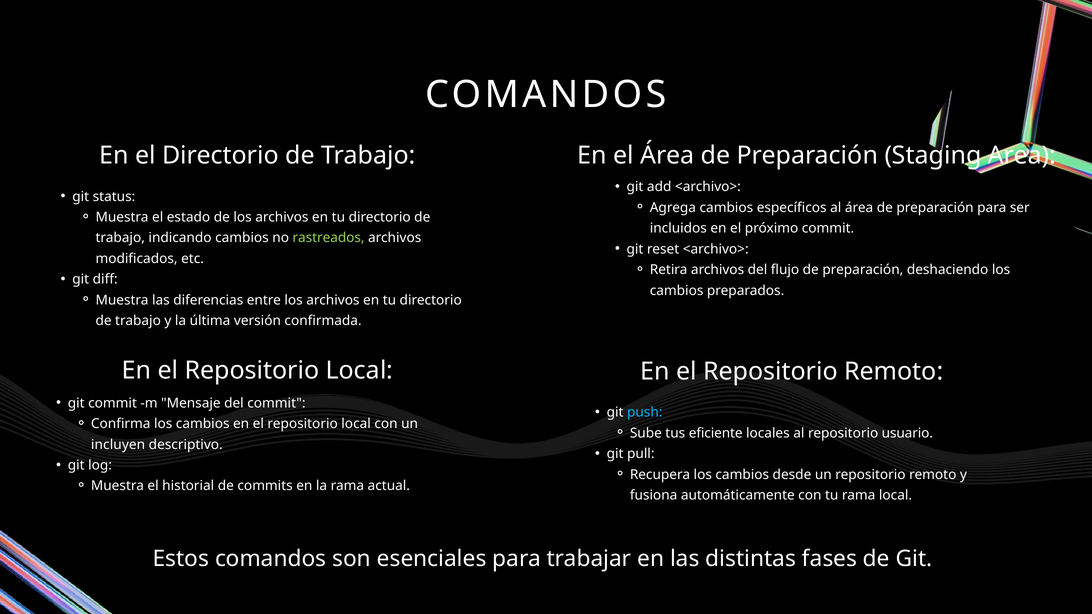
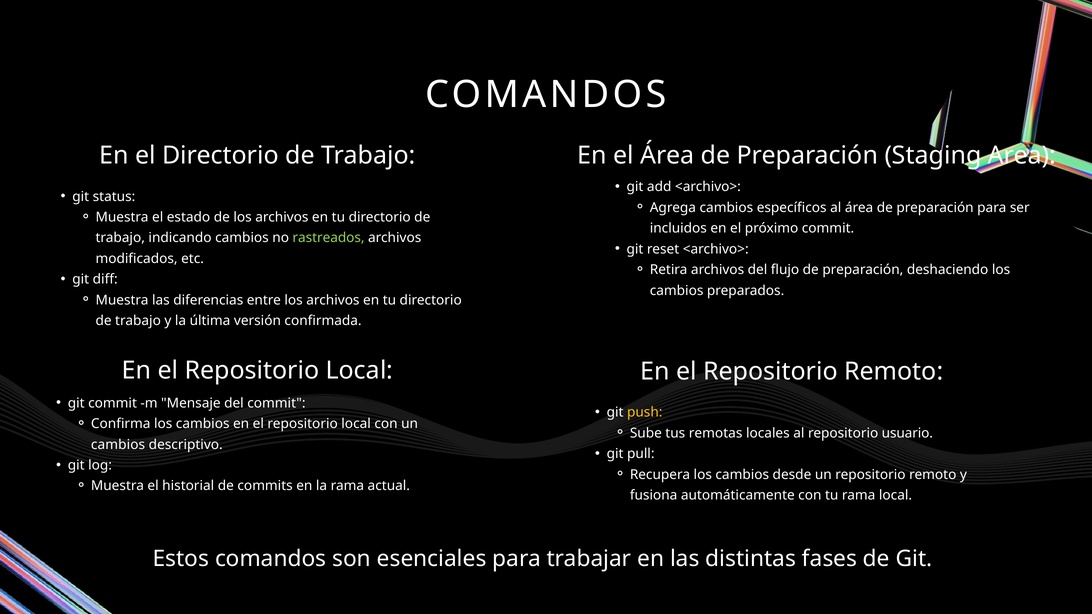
push colour: light blue -> yellow
eficiente: eficiente -> remotas
incluyen at (118, 445): incluyen -> cambios
